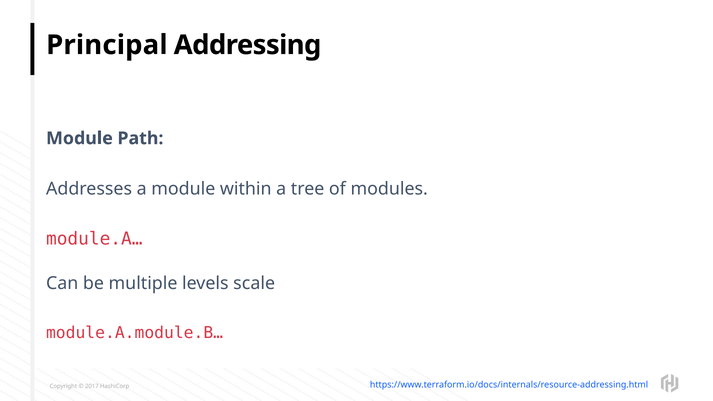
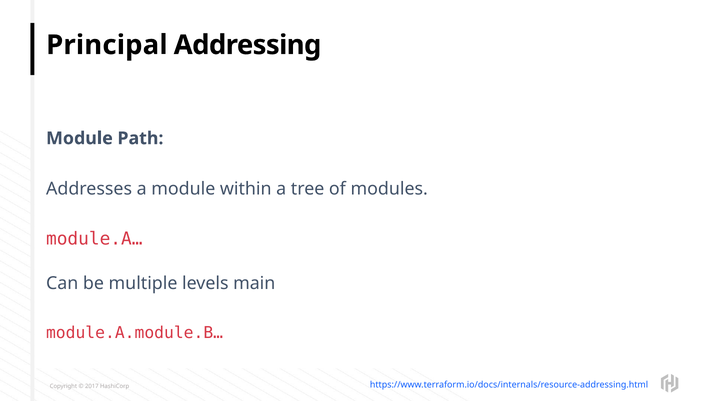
scale: scale -> main
